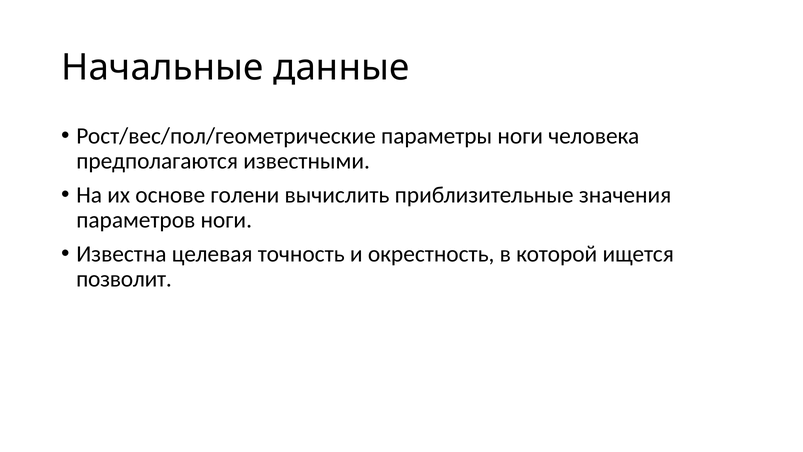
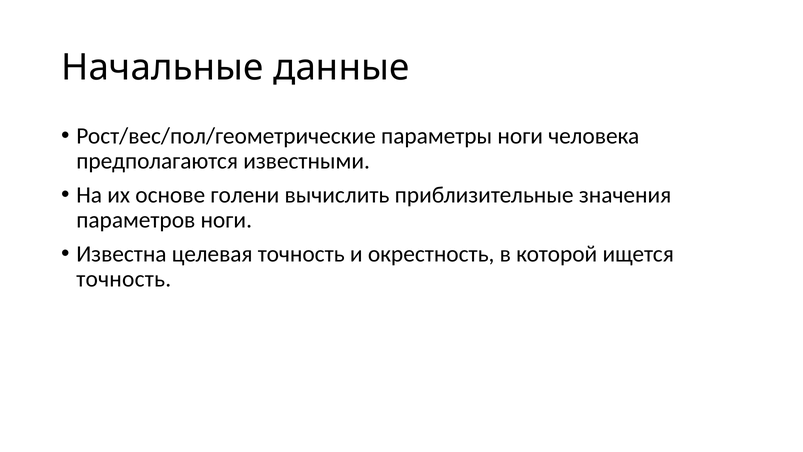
позволит at (124, 279): позволит -> точность
